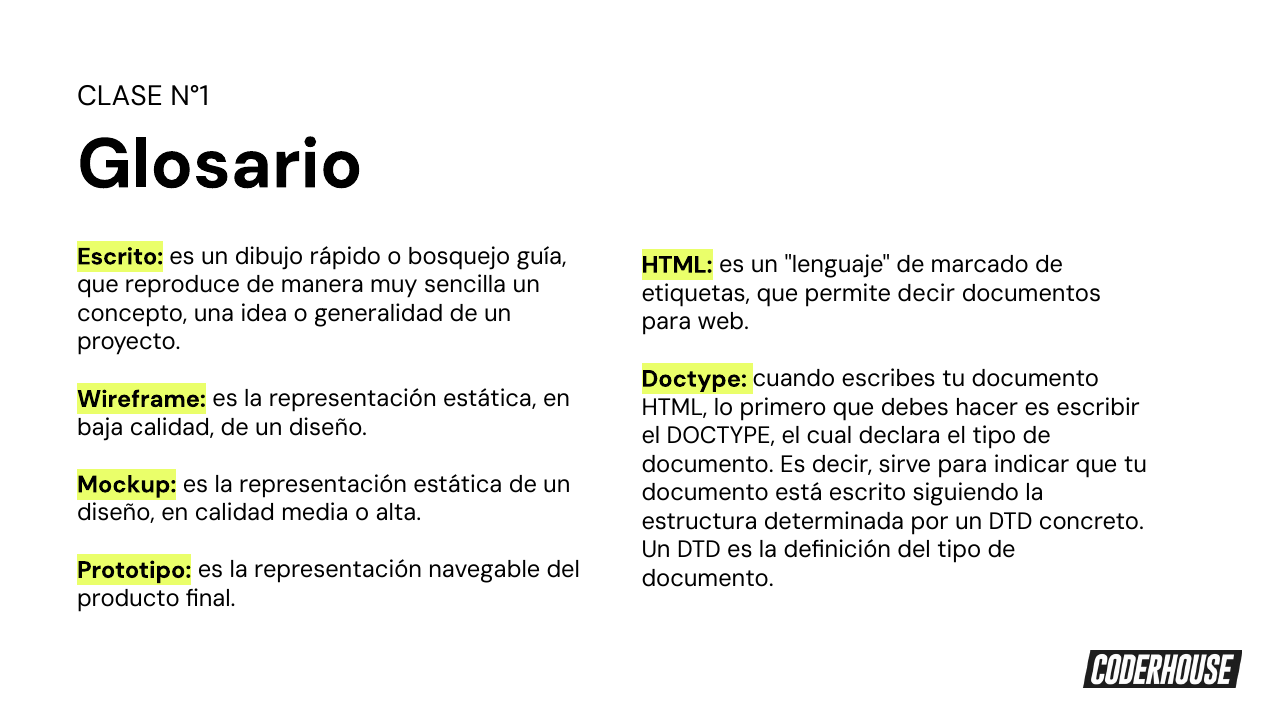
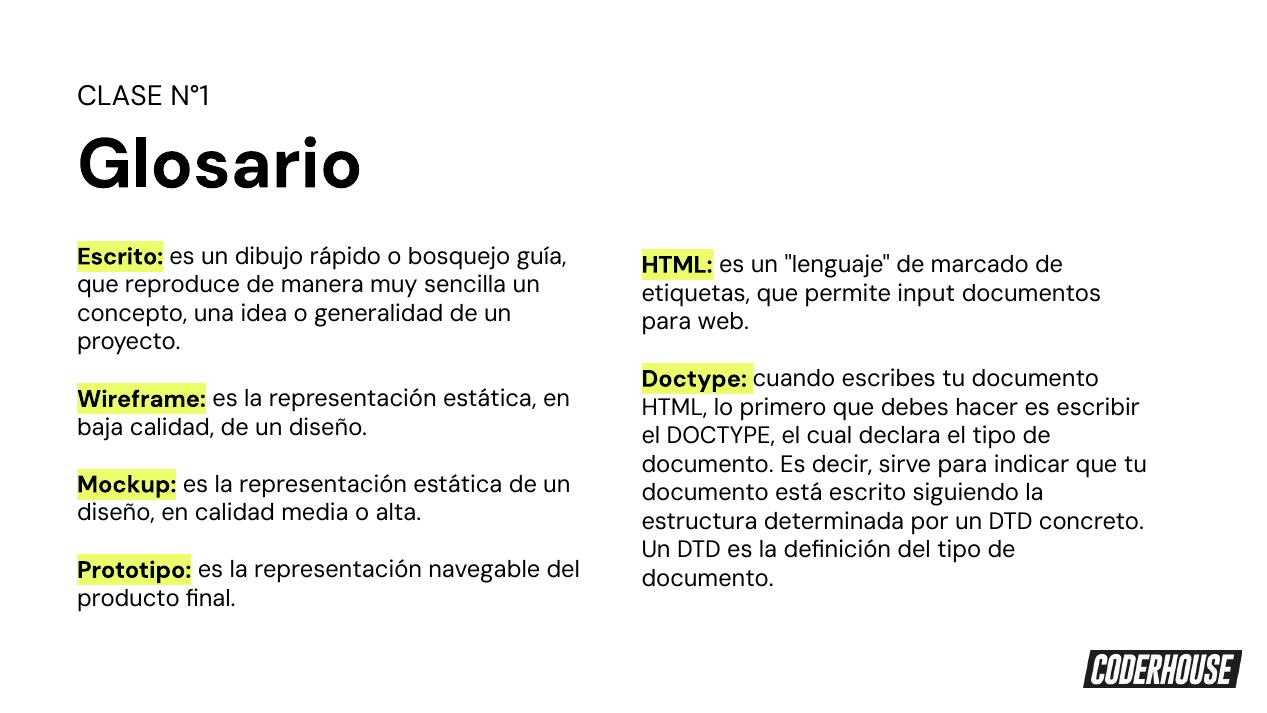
permite decir: decir -> input
